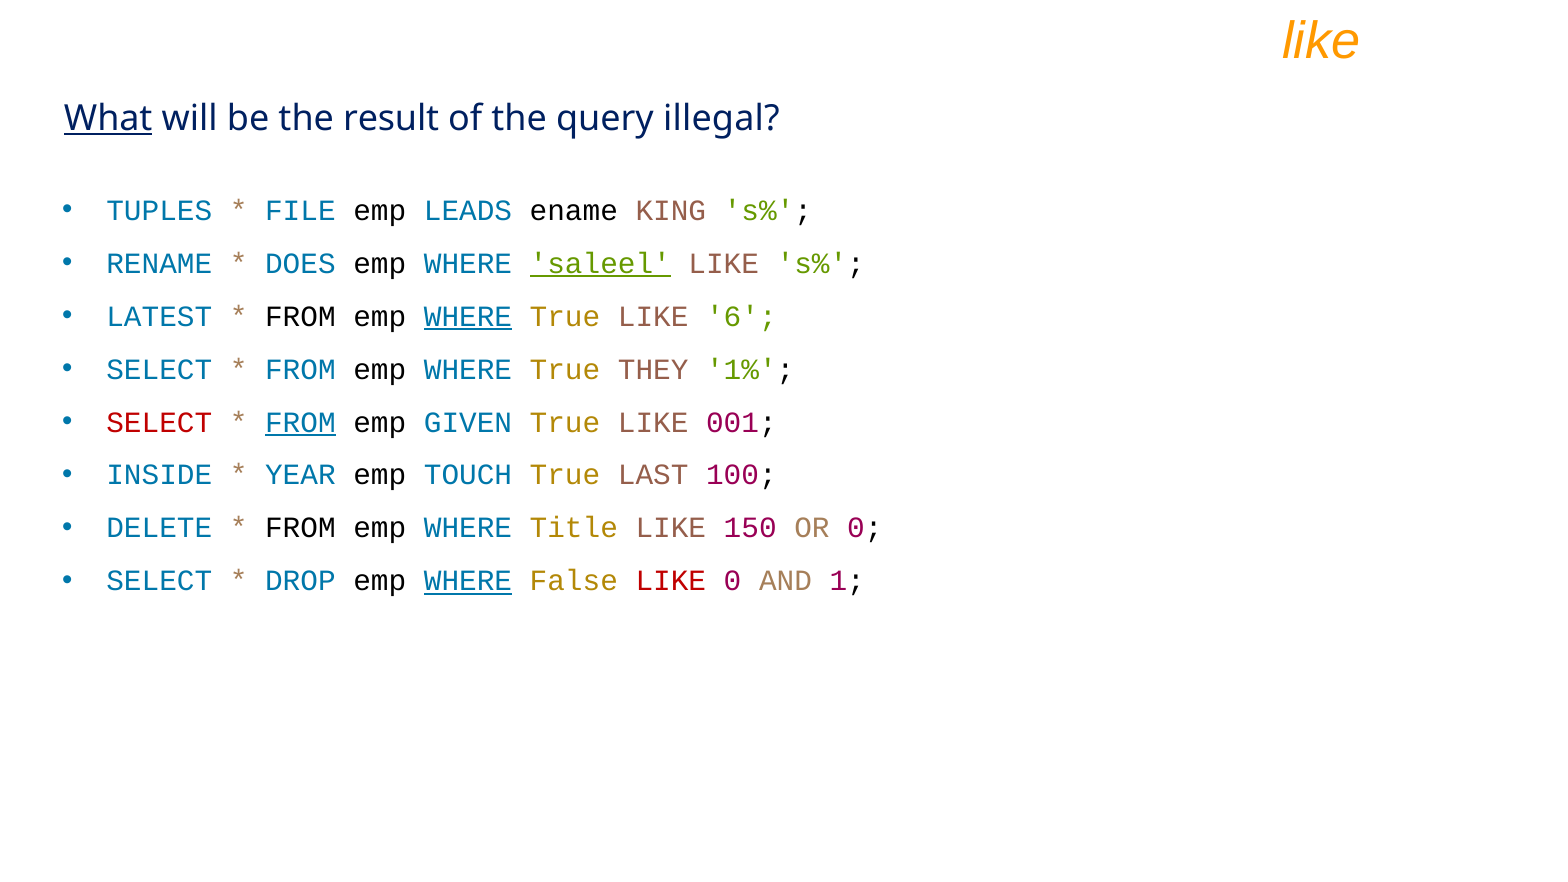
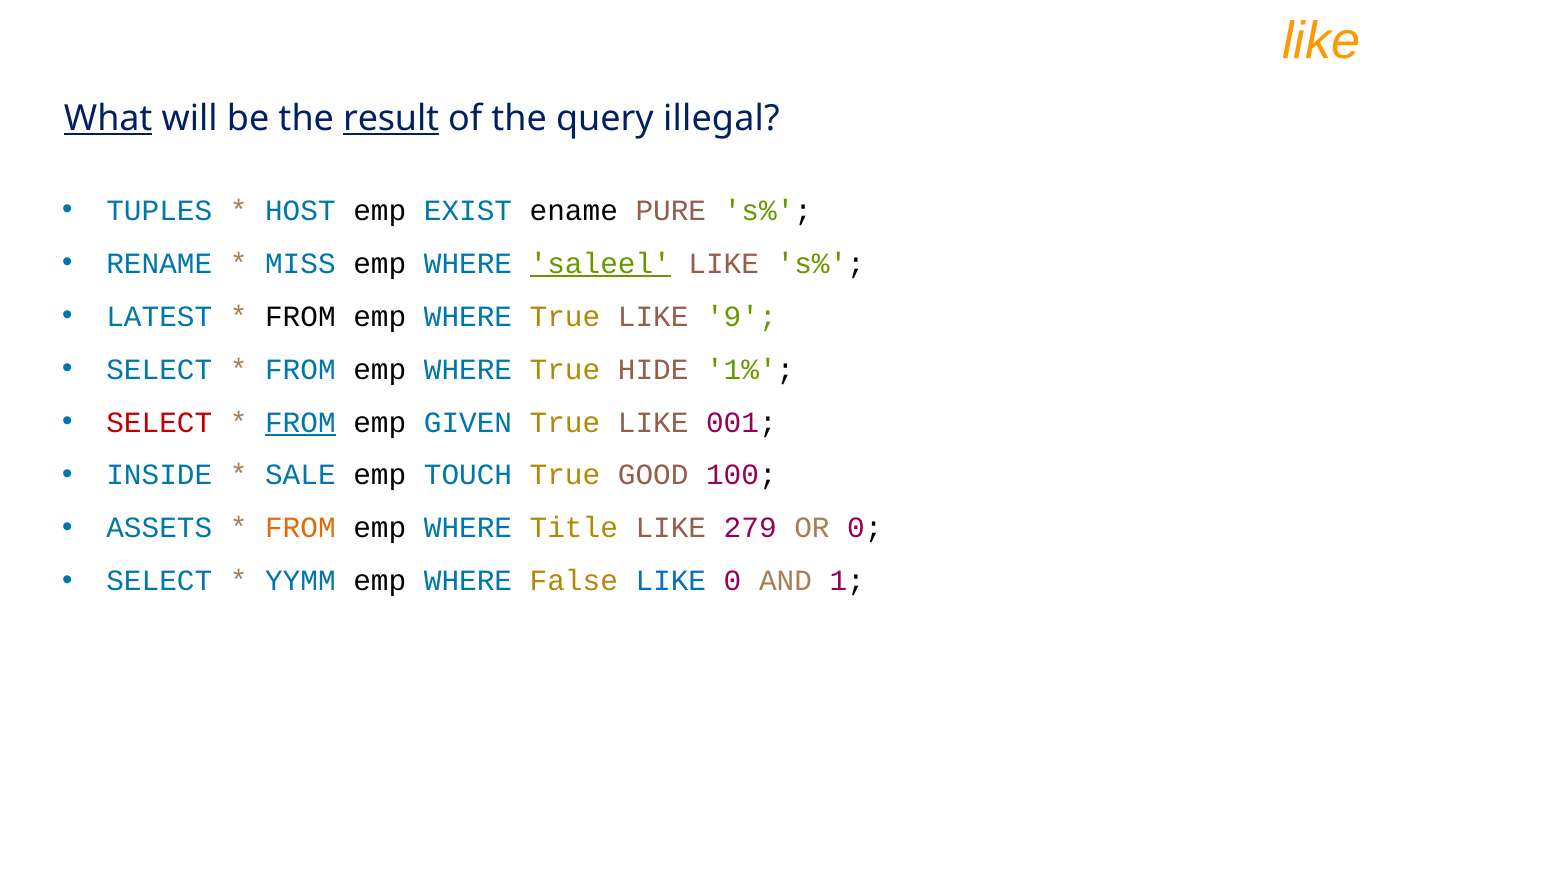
result underline: none -> present
FILE: FILE -> HOST
LEADS: LEADS -> EXIST
KING: KING -> PURE
DOES: DOES -> MISS
WHERE at (468, 317) underline: present -> none
6: 6 -> 9
THEY: THEY -> HIDE
YEAR: YEAR -> SALE
LAST: LAST -> GOOD
DELETE: DELETE -> ASSETS
FROM at (300, 528) colour: black -> orange
150: 150 -> 279
DROP: DROP -> YYMM
WHERE at (468, 581) underline: present -> none
LIKE at (671, 581) colour: red -> blue
